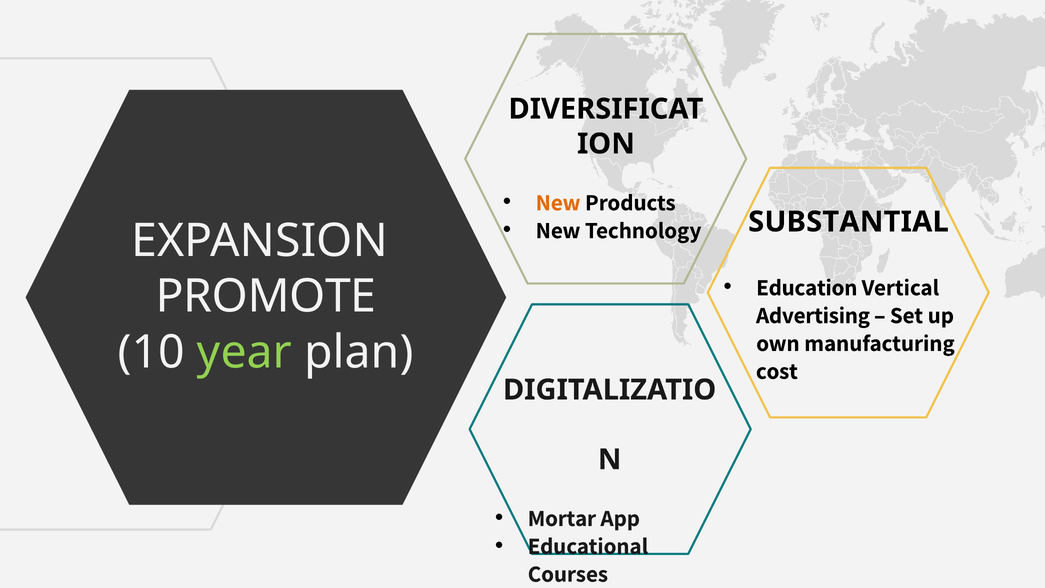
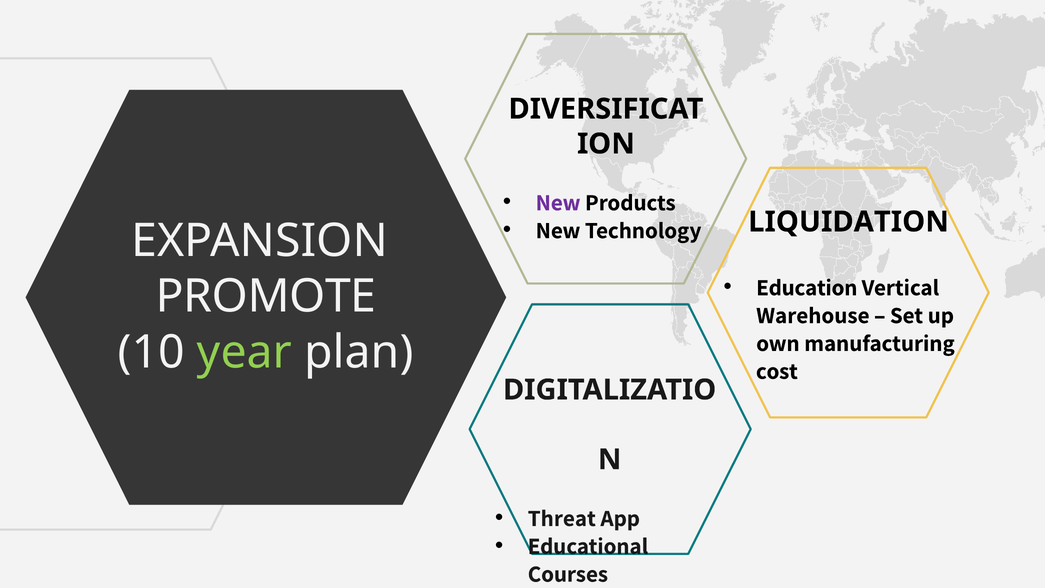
New at (558, 203) colour: orange -> purple
SUBSTANTIAL: SUBSTANTIAL -> LIQUIDATION
Advertising: Advertising -> Warehouse
Mortar: Mortar -> Threat
